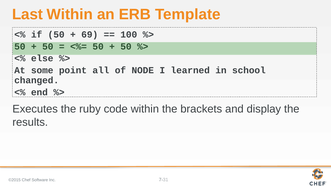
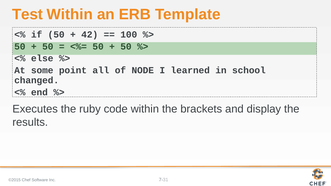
Last: Last -> Test
69: 69 -> 42
